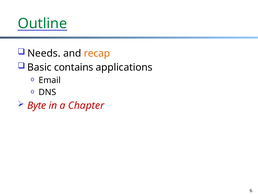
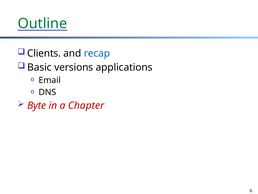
Needs: Needs -> Clients
recap colour: orange -> blue
contains: contains -> versions
